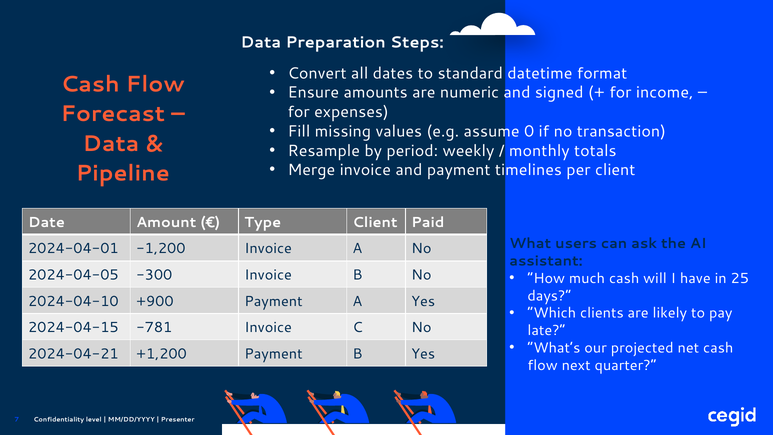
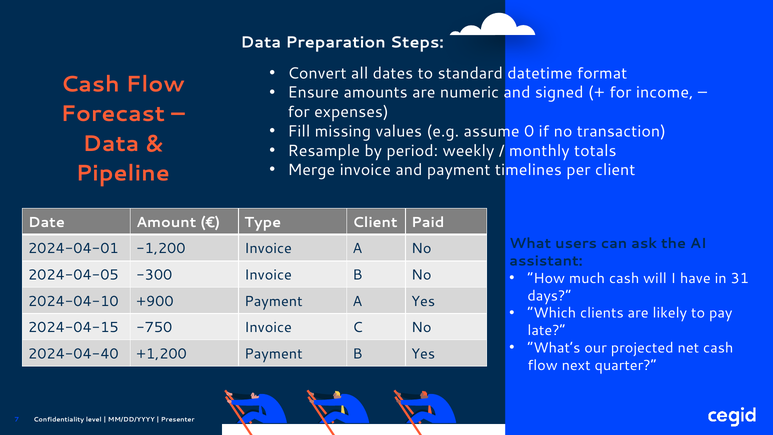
25: 25 -> 31
-781: -781 -> -750
2024-04-21: 2024-04-21 -> 2024-04-40
